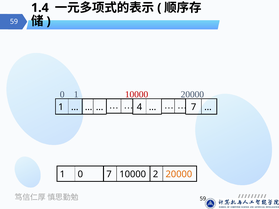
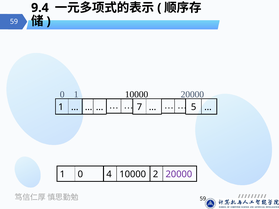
1.4: 1.4 -> 9.4
10000 at (137, 95) colour: red -> black
4: 4 -> 7
7 at (194, 107): 7 -> 5
0 7: 7 -> 4
20000 at (179, 174) colour: orange -> purple
